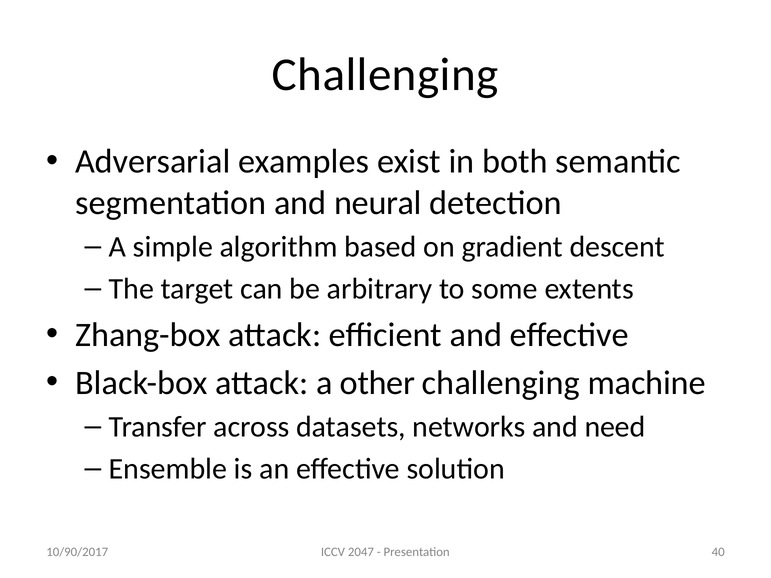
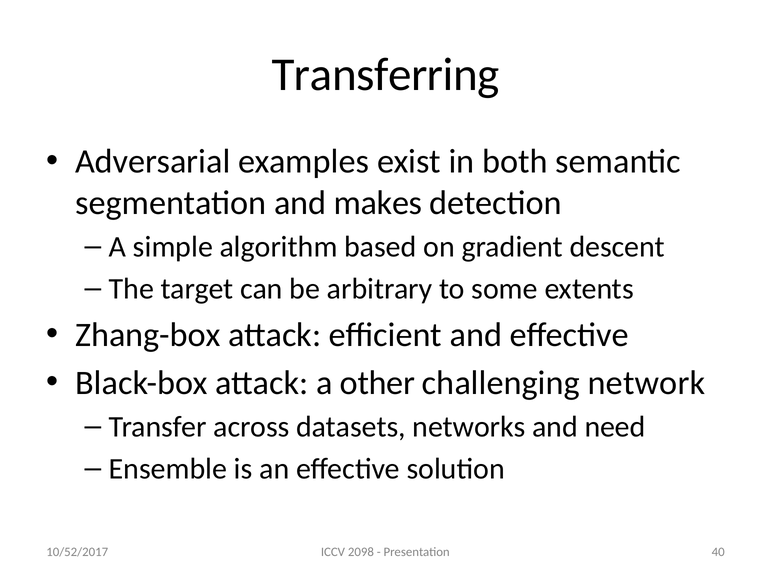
Challenging at (385, 75): Challenging -> Transferring
neural: neural -> makes
machine: machine -> network
10/90/2017: 10/90/2017 -> 10/52/2017
2047: 2047 -> 2098
